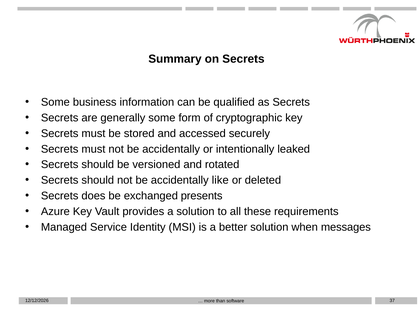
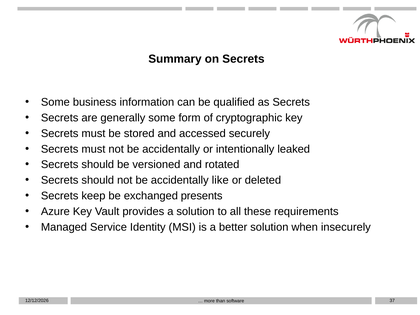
does: does -> keep
messages: messages -> insecurely
